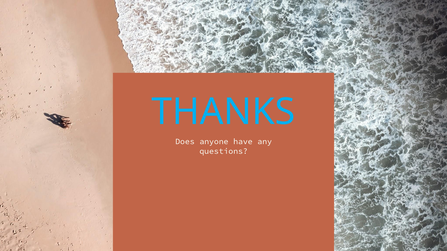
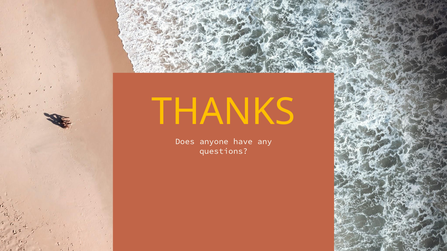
THANKS colour: light blue -> yellow
